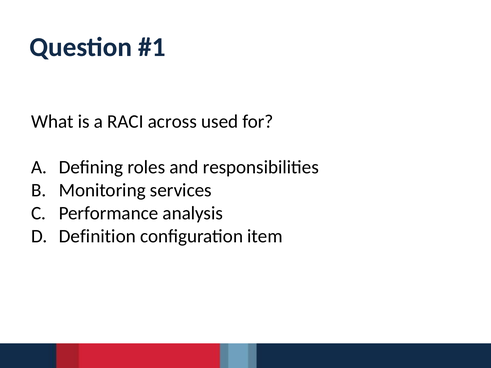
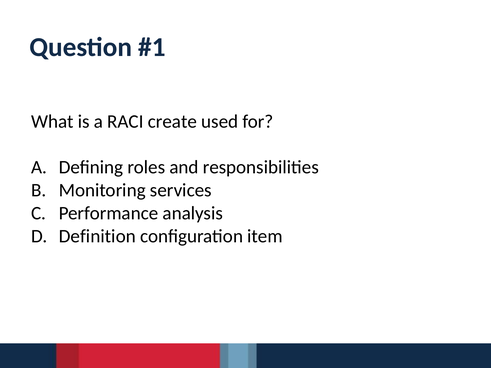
across: across -> create
